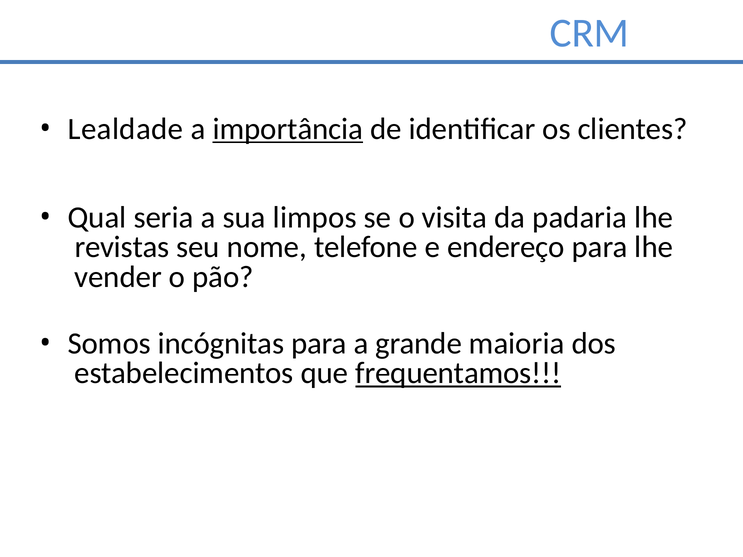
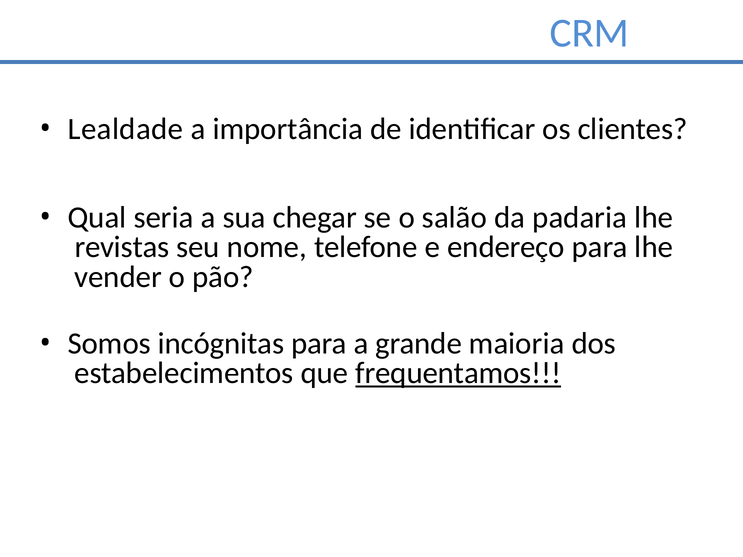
importância underline: present -> none
limpos: limpos -> chegar
visita: visita -> salão
